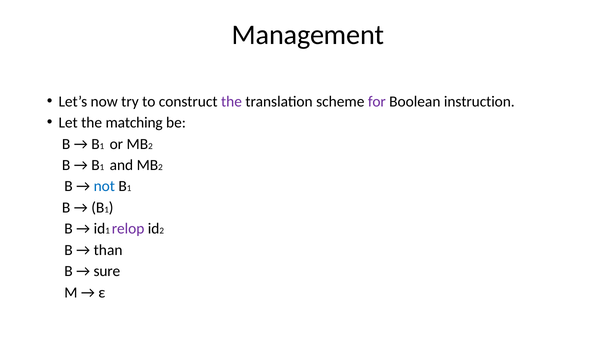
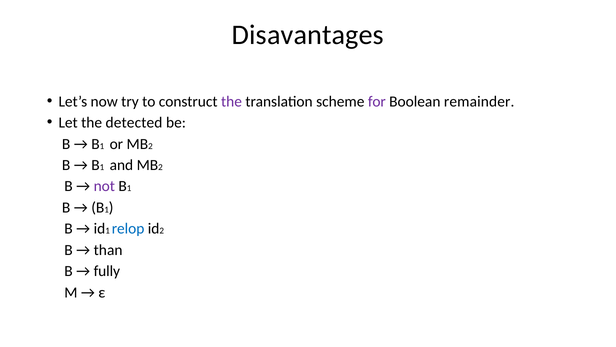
Management: Management -> Disavantages
instruction: instruction -> remainder
matching: matching -> detected
not colour: blue -> purple
relop colour: purple -> blue
sure: sure -> fully
